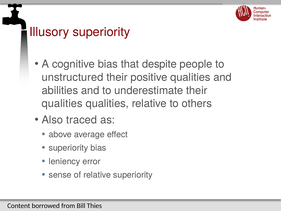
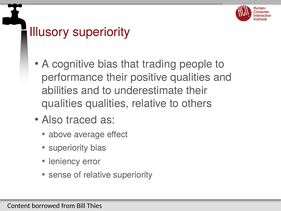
despite: despite -> trading
unstructured: unstructured -> performance
